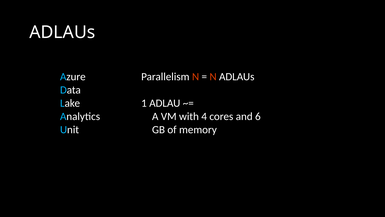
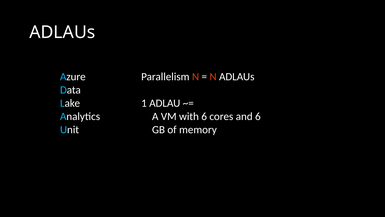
with 4: 4 -> 6
